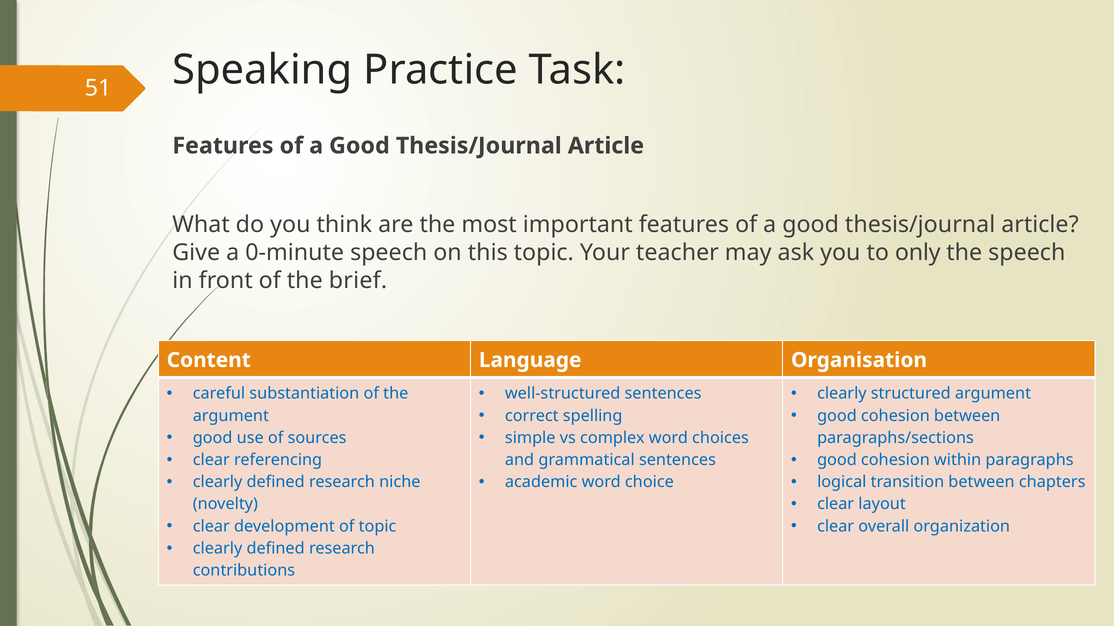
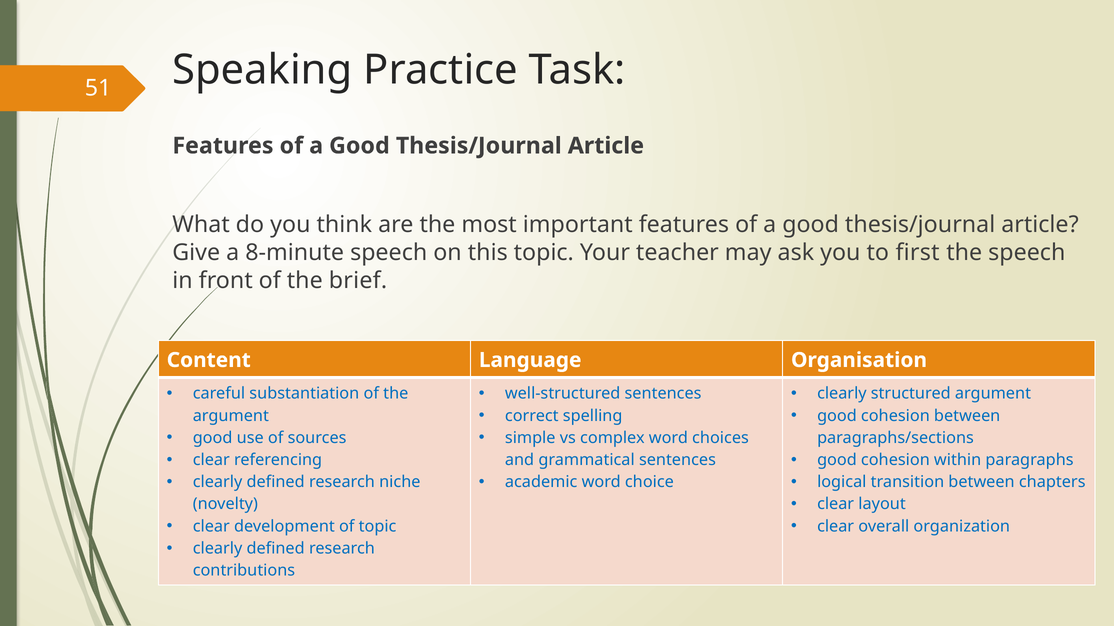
0-minute: 0-minute -> 8-minute
only: only -> first
